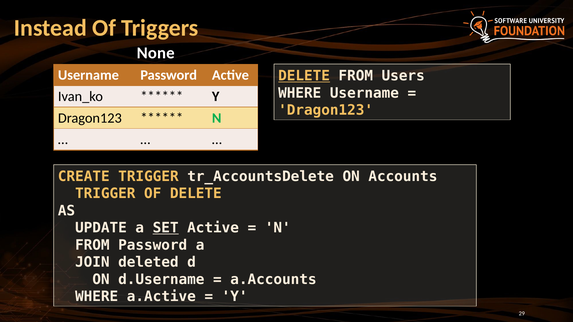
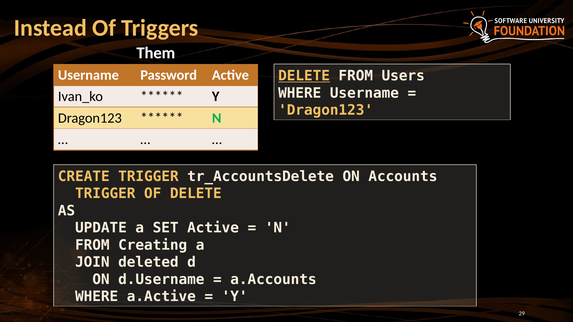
None: None -> Them
SET underline: present -> none
FROM Password: Password -> Creating
